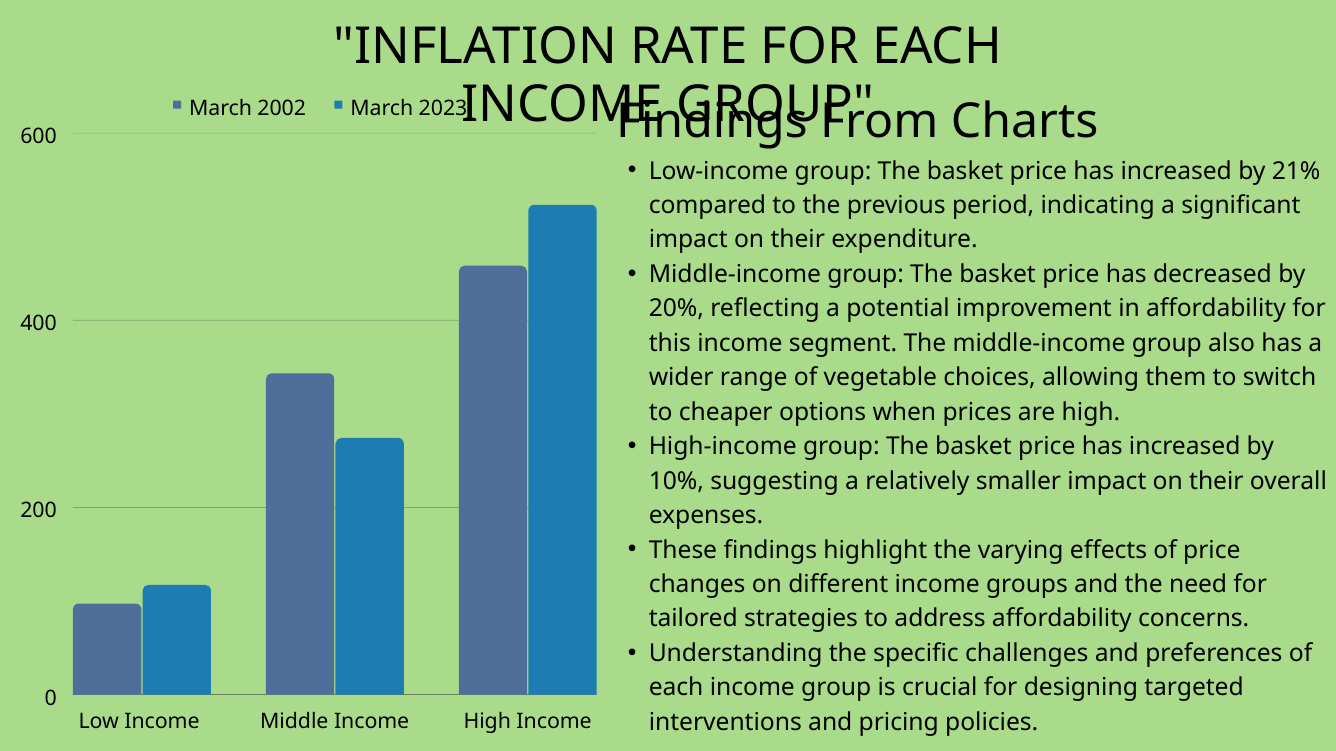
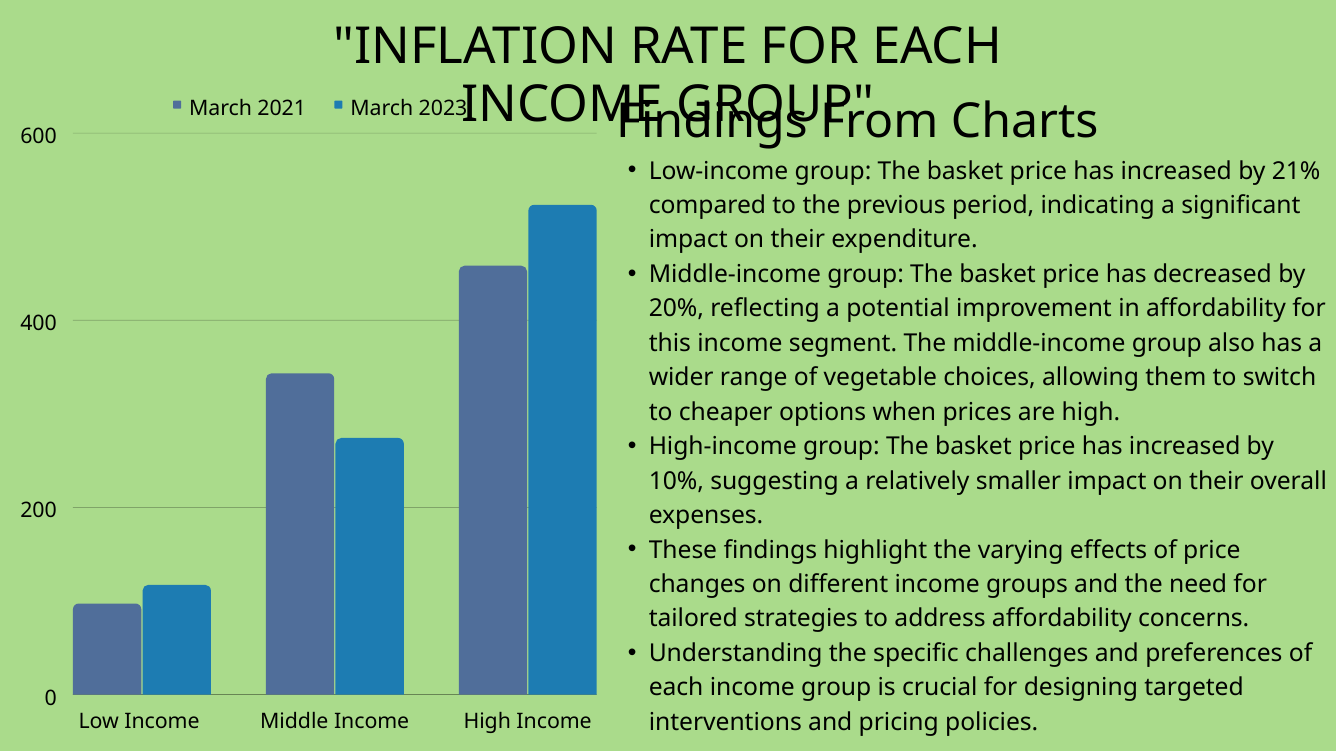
2002: 2002 -> 2021
